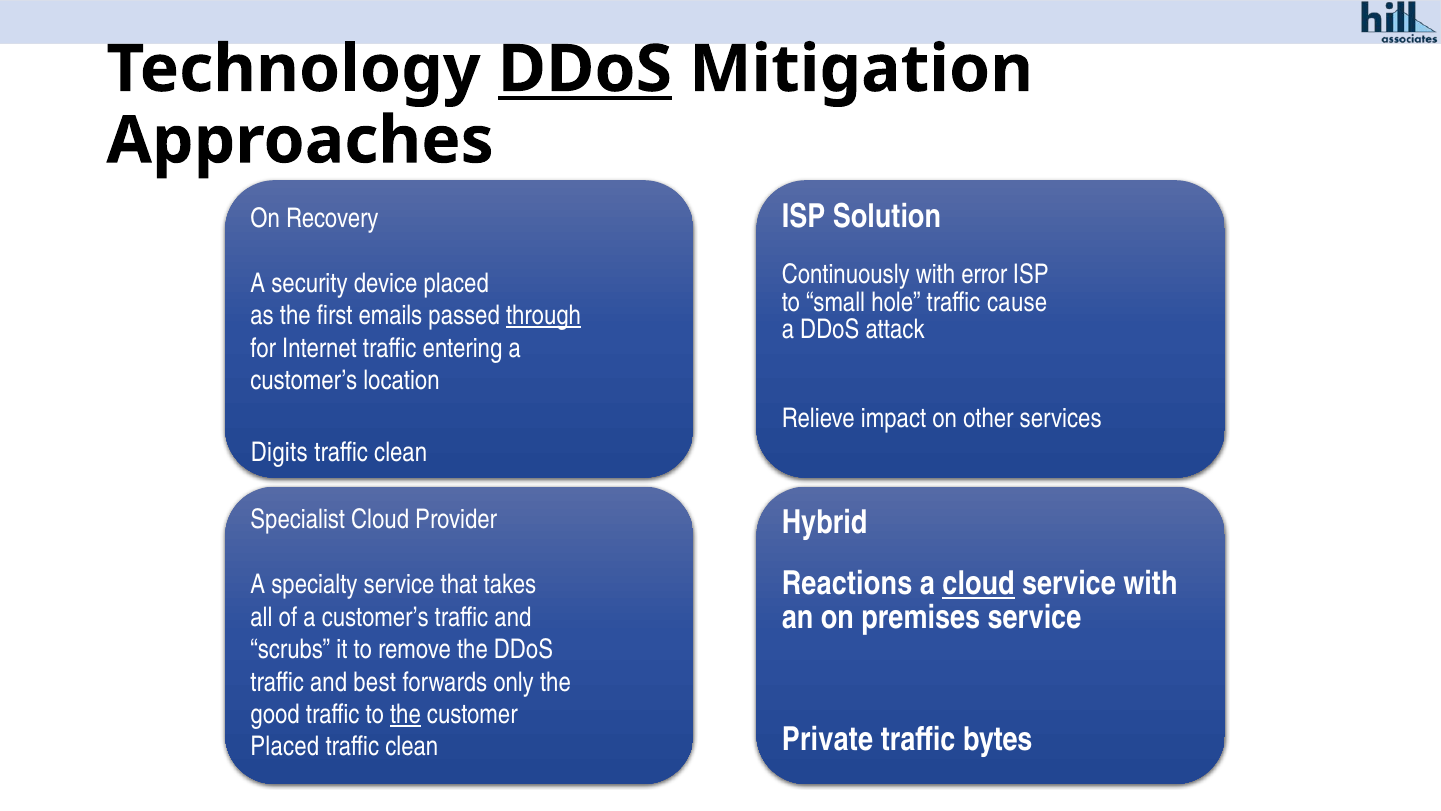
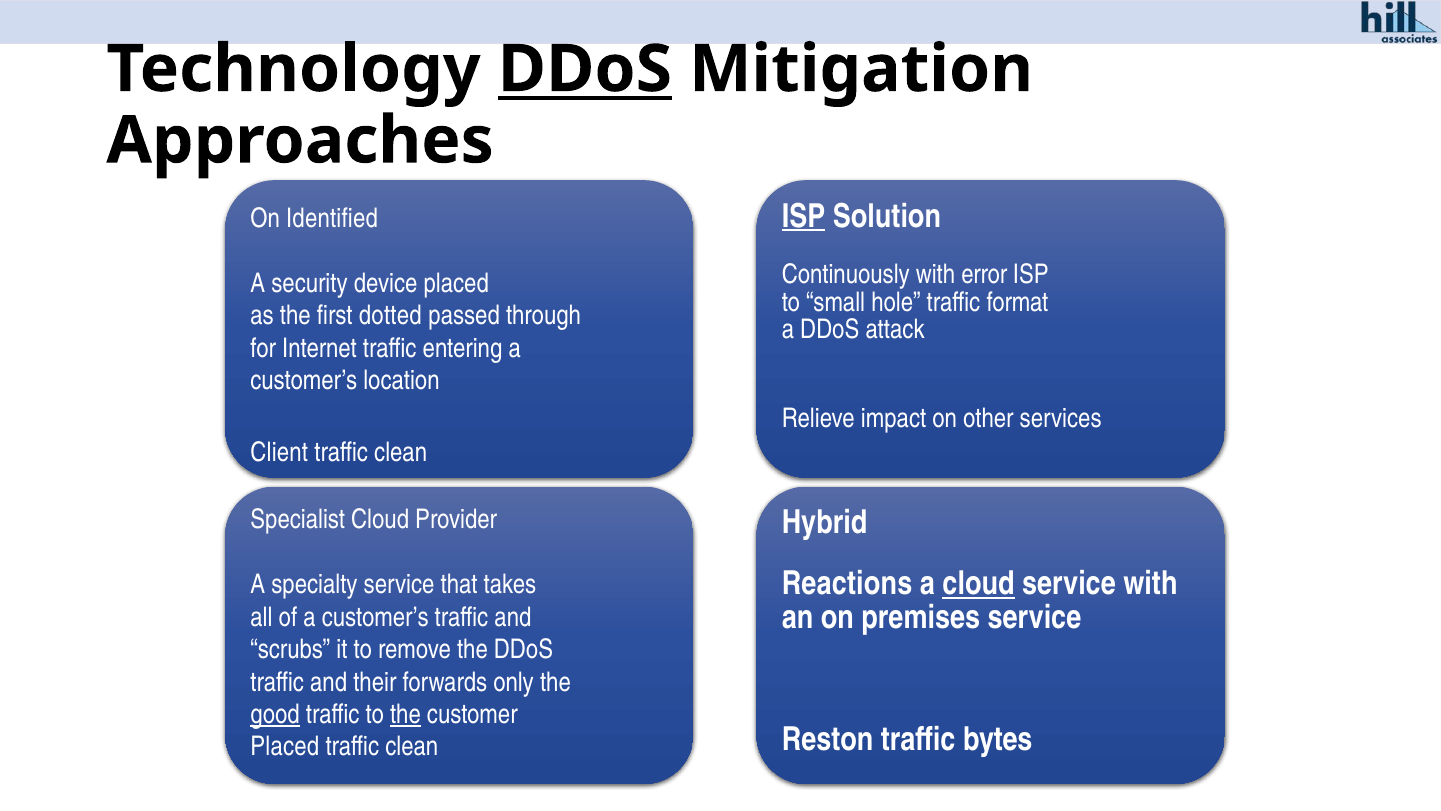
ISP at (804, 216) underline: none -> present
Recovery: Recovery -> Identified
cause: cause -> format
emails: emails -> dotted
through underline: present -> none
Digits: Digits -> Client
best: best -> their
good underline: none -> present
Private: Private -> Reston
